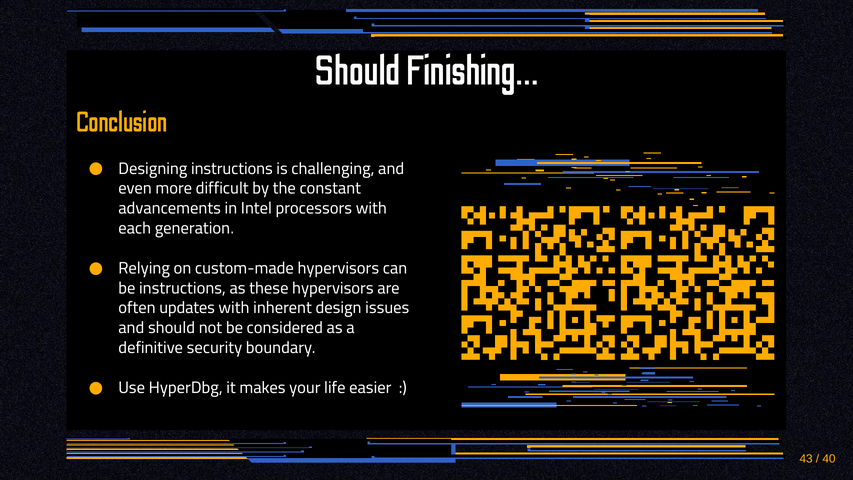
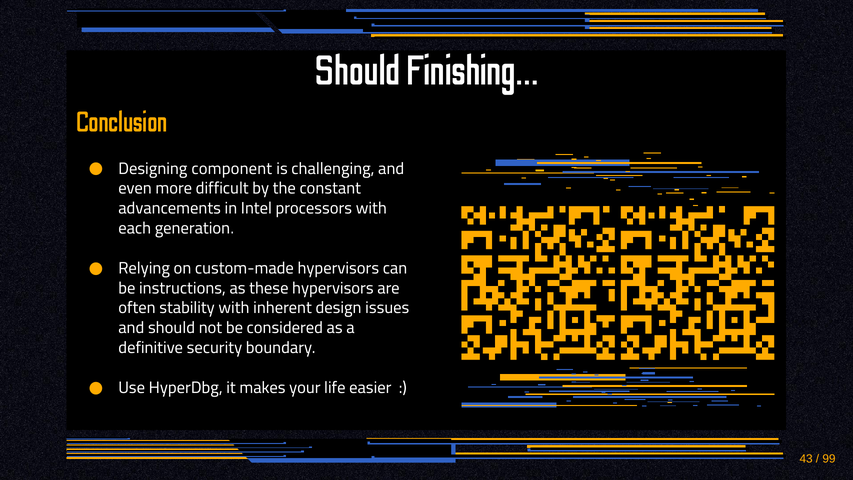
Designing instructions: instructions -> component
updates: updates -> stability
40: 40 -> 99
